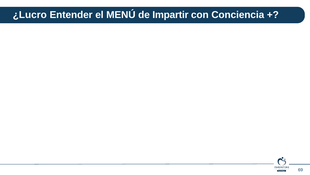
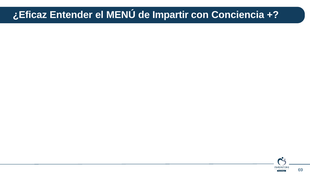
¿Lucro: ¿Lucro -> ¿Eficaz
